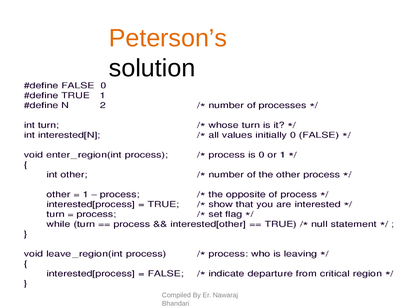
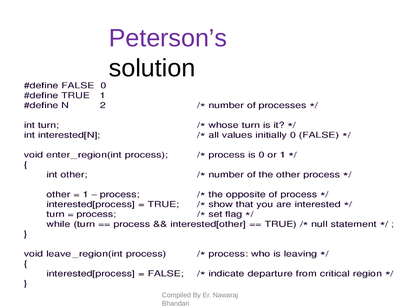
Peterson’s colour: orange -> purple
